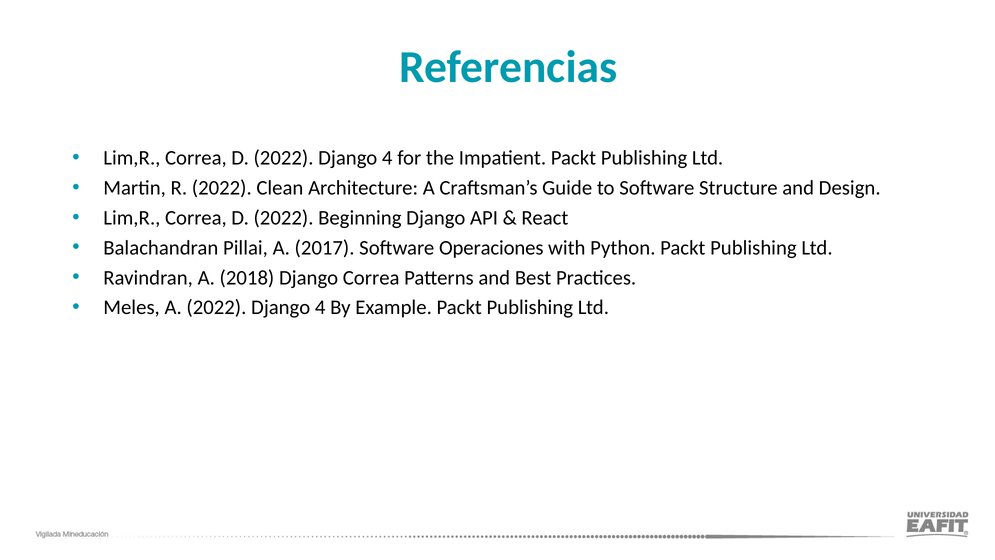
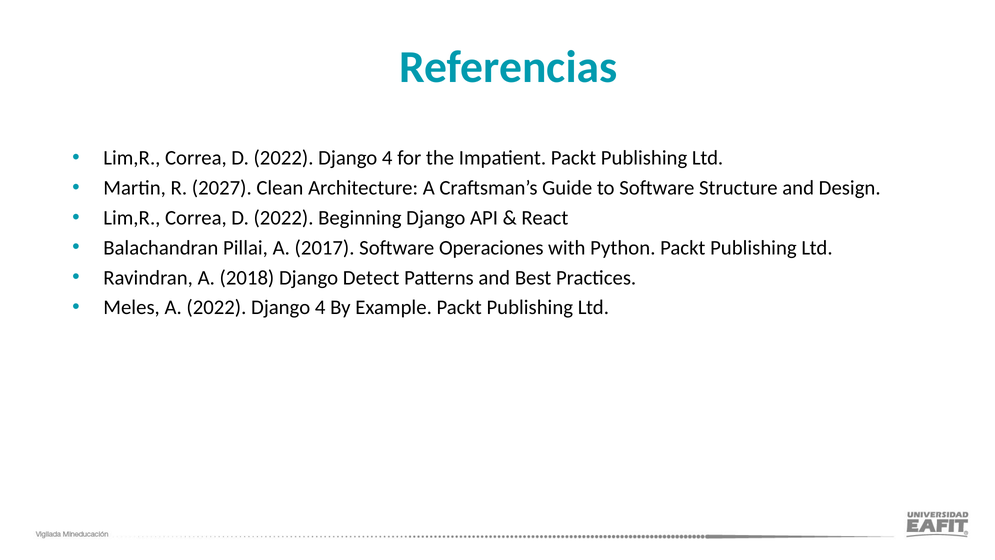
R 2022: 2022 -> 2027
Django Correa: Correa -> Detect
